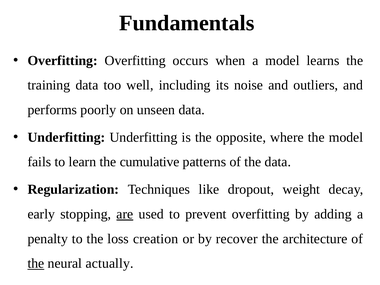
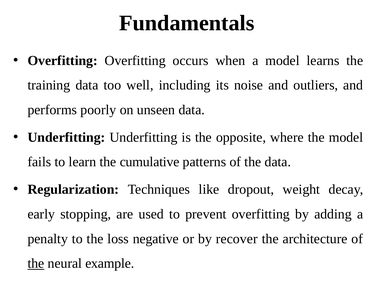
are underline: present -> none
creation: creation -> negative
actually: actually -> example
